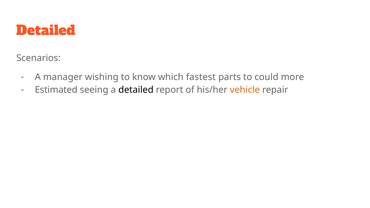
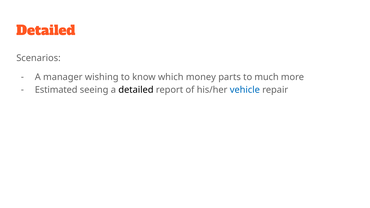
fastest: fastest -> money
could: could -> much
vehicle colour: orange -> blue
